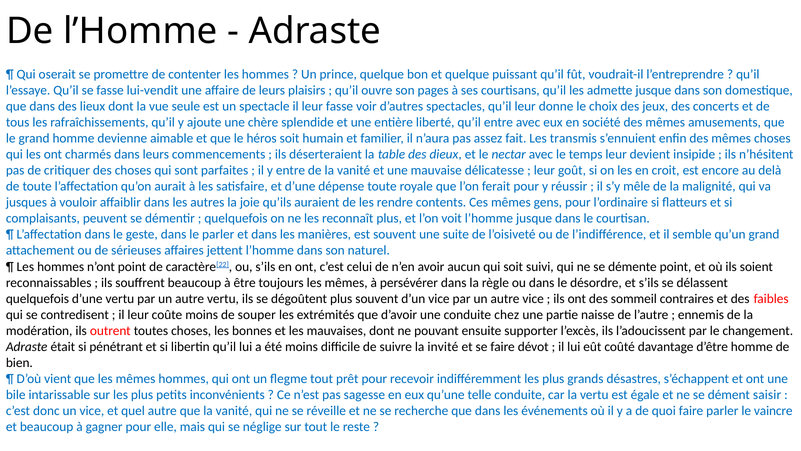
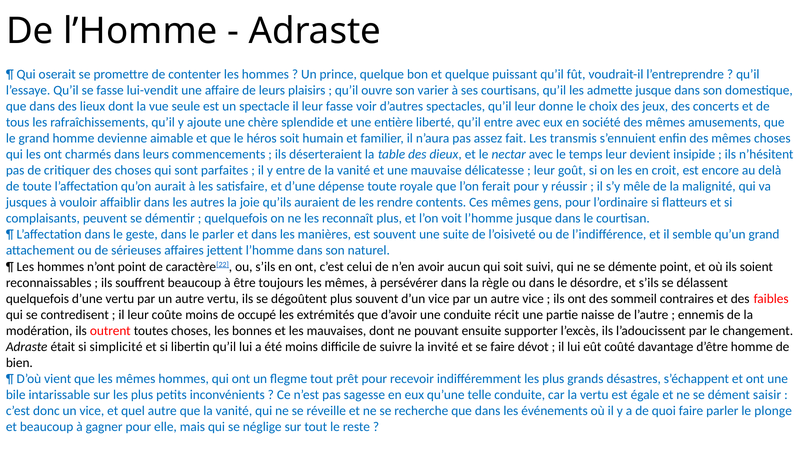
pages: pages -> varier
souper: souper -> occupé
chez: chez -> récit
pénétrant: pénétrant -> simplicité
vaincre: vaincre -> plonge
